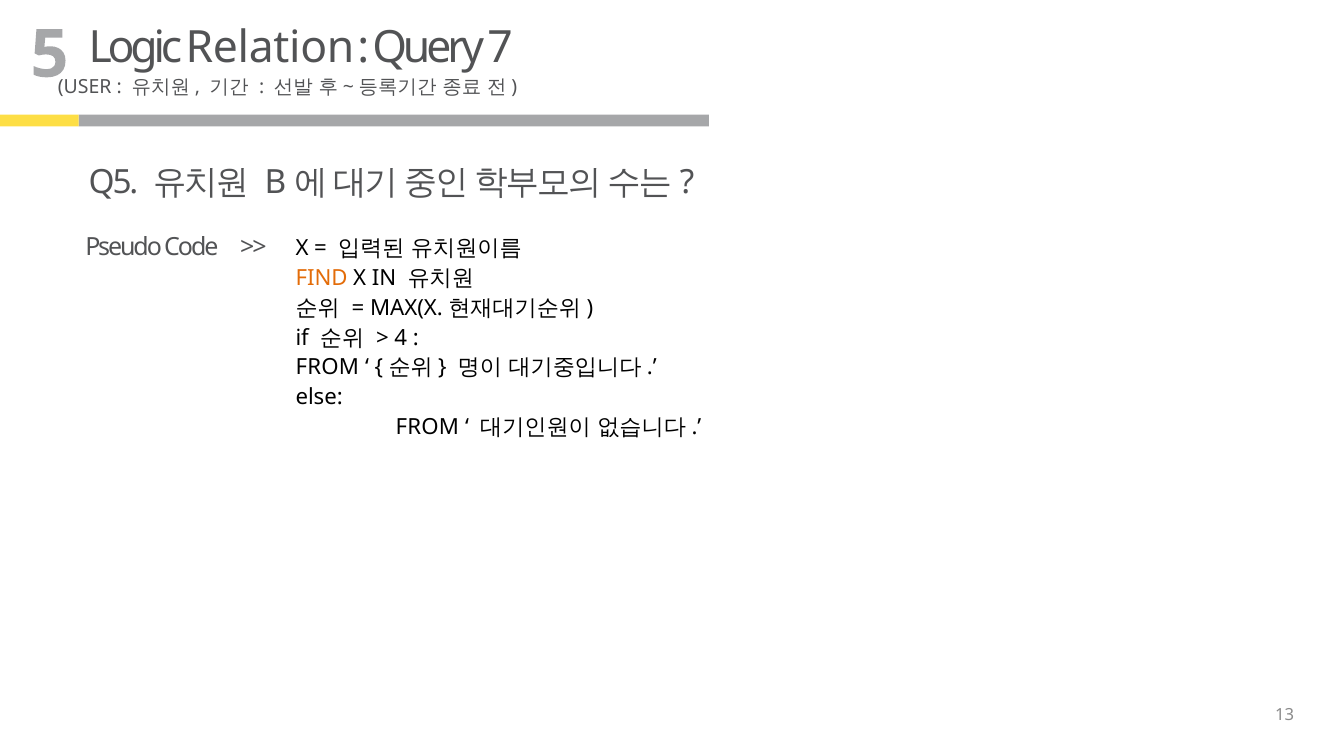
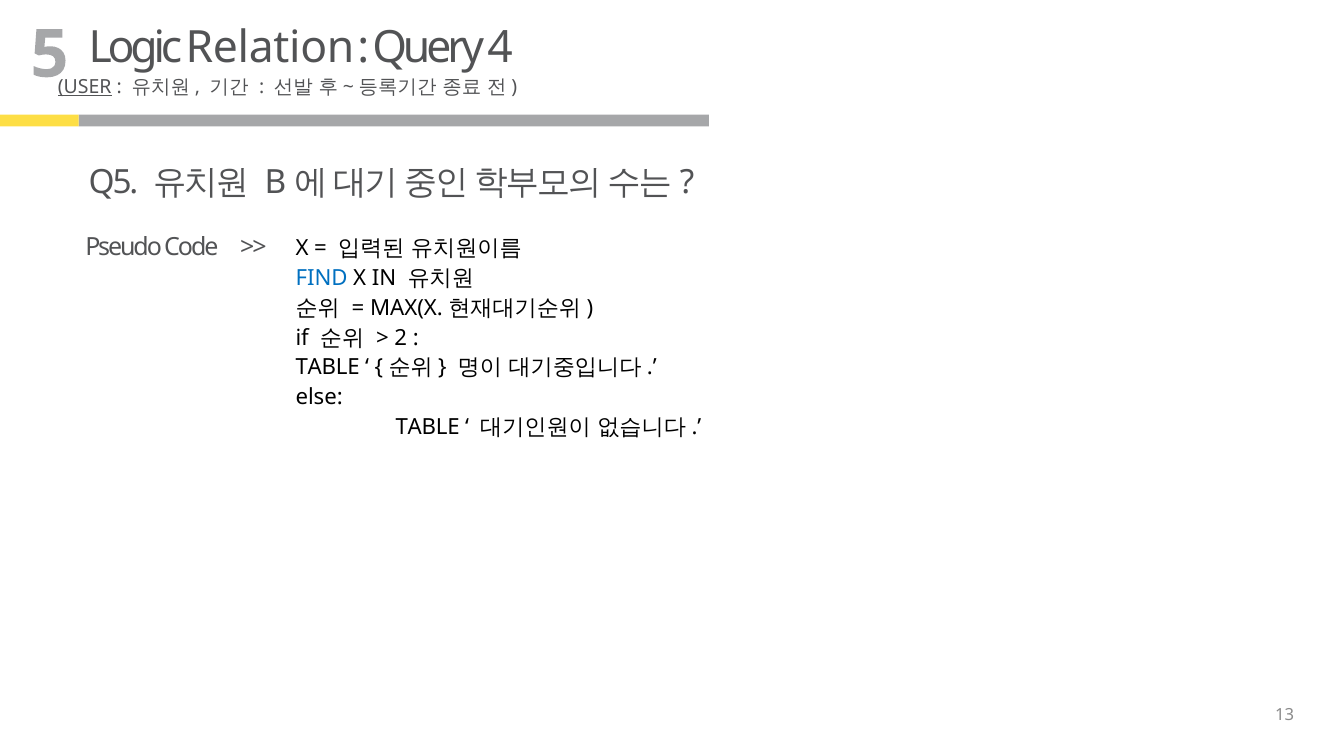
7: 7 -> 4
USER underline: none -> present
FIND colour: orange -> blue
4: 4 -> 2
FROM at (327, 368): FROM -> TABLE
FROM at (427, 427): FROM -> TABLE
